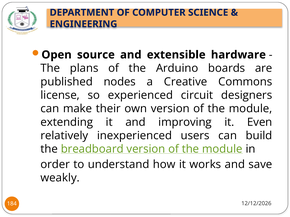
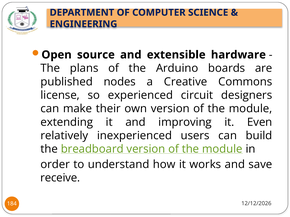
weakly: weakly -> receive
